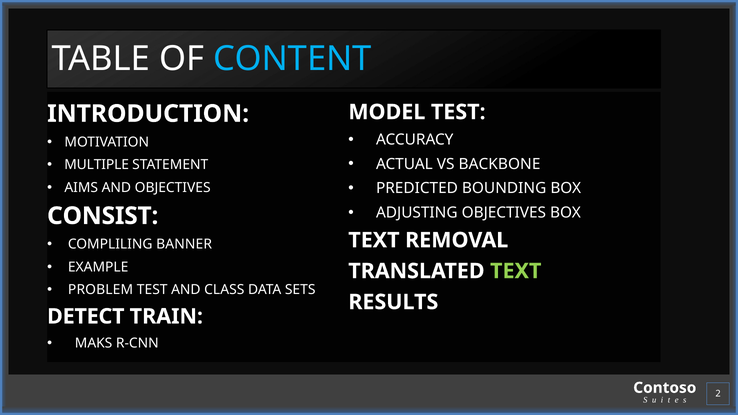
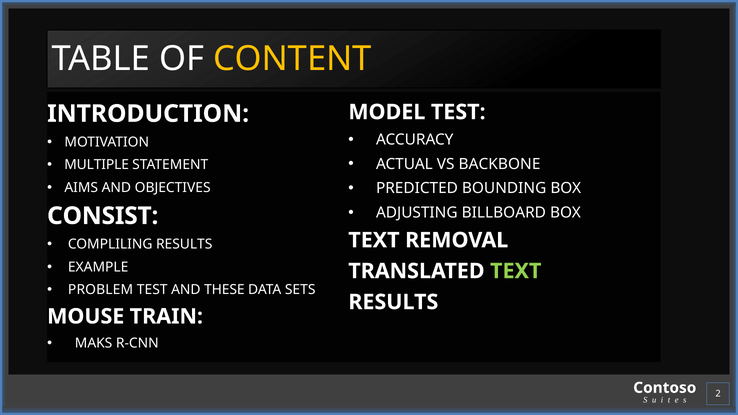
CONTENT colour: light blue -> yellow
ADJUSTING OBJECTIVES: OBJECTIVES -> BILLBOARD
COMPLILING BANNER: BANNER -> RESULTS
CLASS: CLASS -> THESE
DETECT: DETECT -> MOUSE
